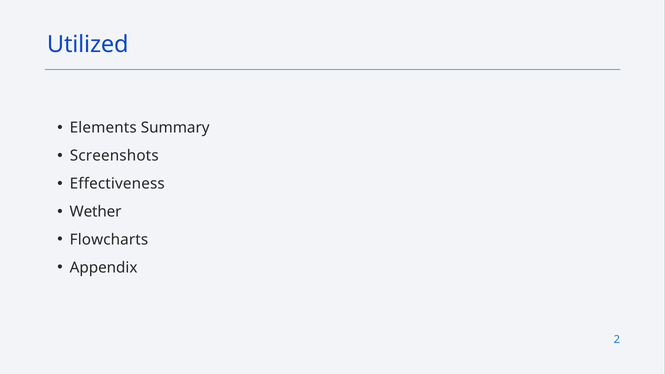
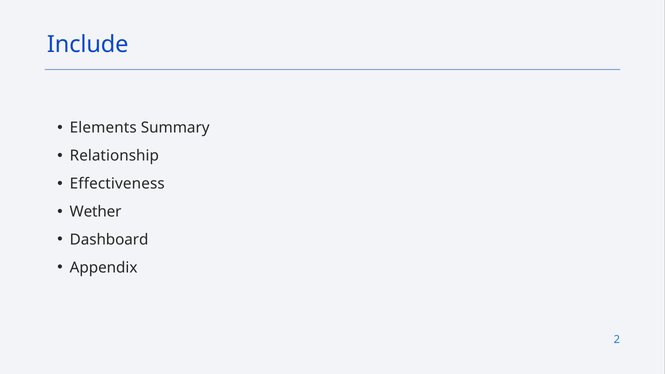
Utilized: Utilized -> Include
Screenshots: Screenshots -> Relationship
Flowcharts: Flowcharts -> Dashboard
